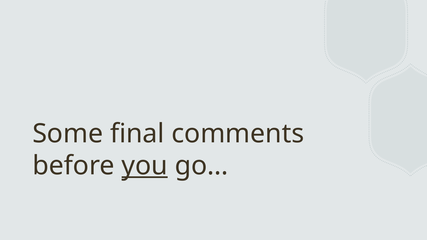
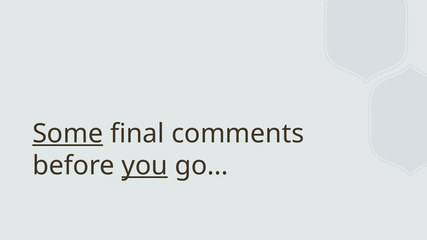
Some underline: none -> present
